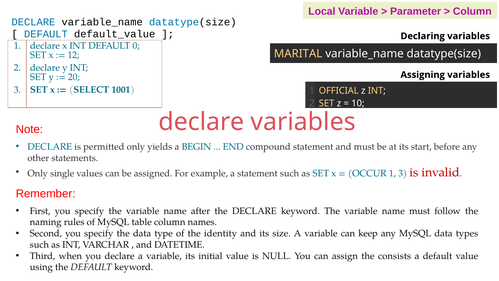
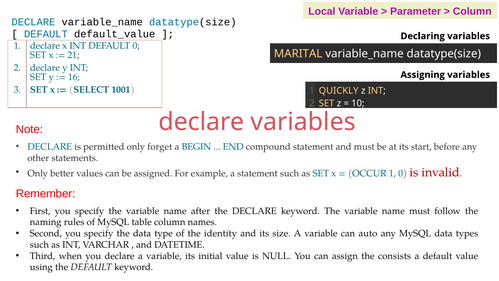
12: 12 -> 21
20: 20 -> 16
OFFICIAL: OFFICIAL -> QUICKLY
yields: yields -> forget
single: single -> better
1 3: 3 -> 0
keep: keep -> auto
